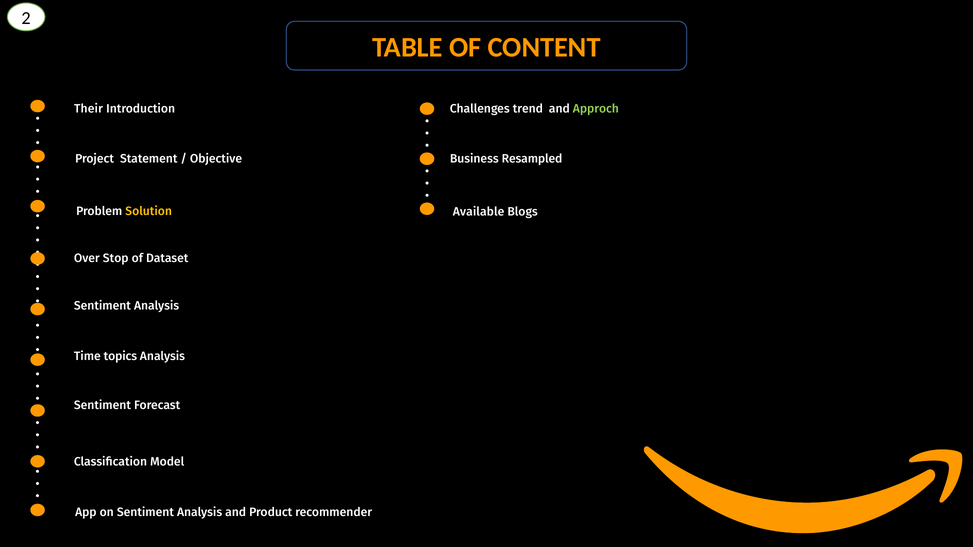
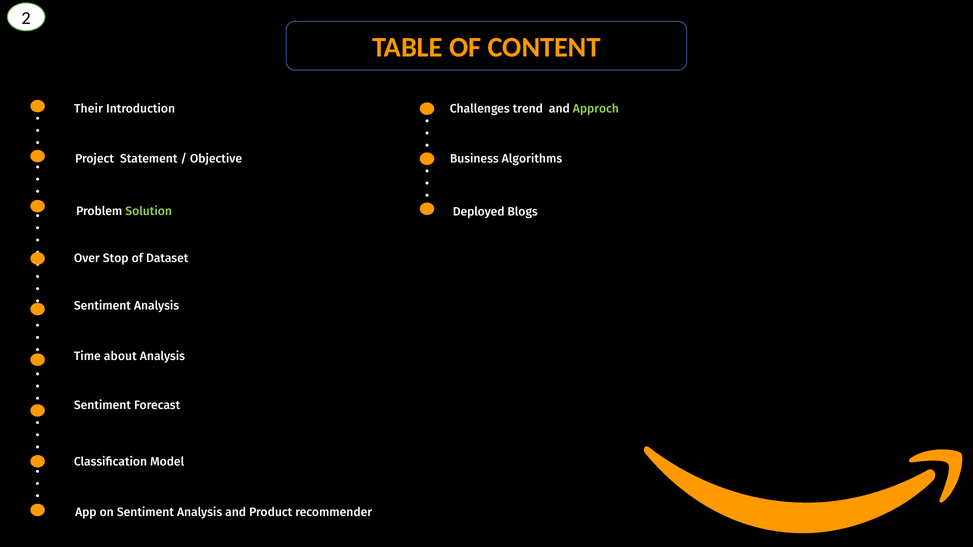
Resampled: Resampled -> Algorithms
Solution colour: yellow -> light green
Available: Available -> Deployed
topics: topics -> about
